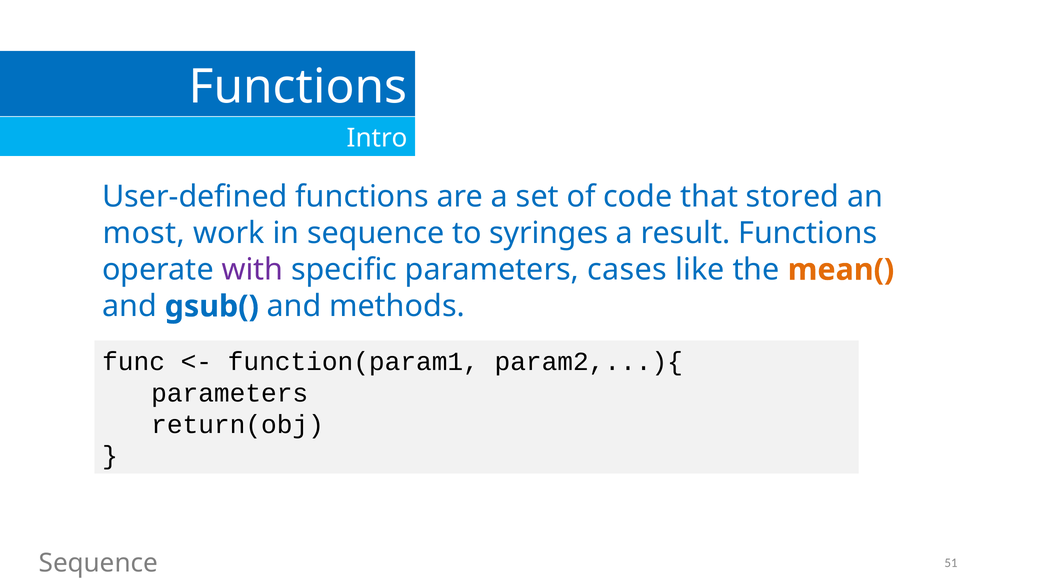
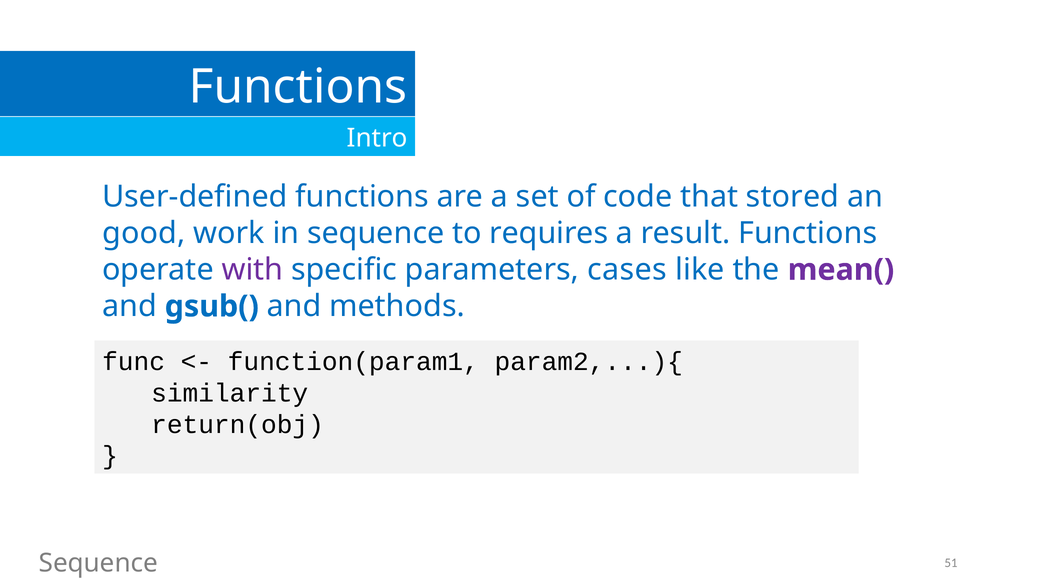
most: most -> good
syringes: syringes -> requires
mean( colour: orange -> purple
parameters at (230, 393): parameters -> similarity
